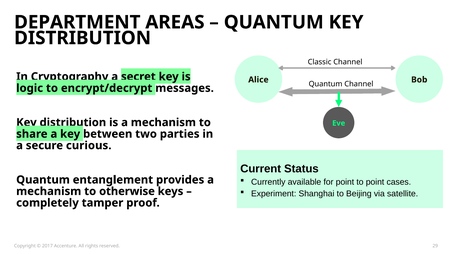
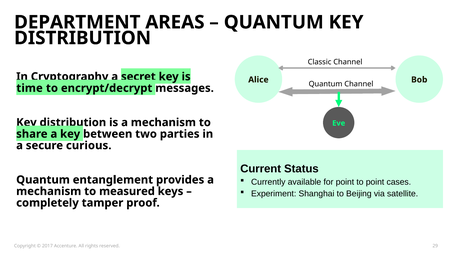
logic: logic -> time
otherwise: otherwise -> measured
